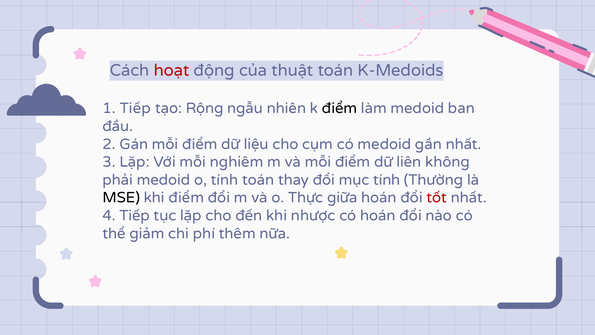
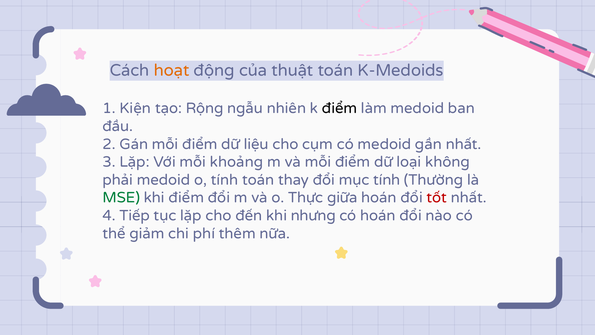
hoạt colour: red -> orange
1 Tiếp: Tiếp -> Kiện
nghiêm: nghiêm -> khoảng
liên: liên -> loại
MSE colour: black -> green
nhược: nhược -> nhưng
